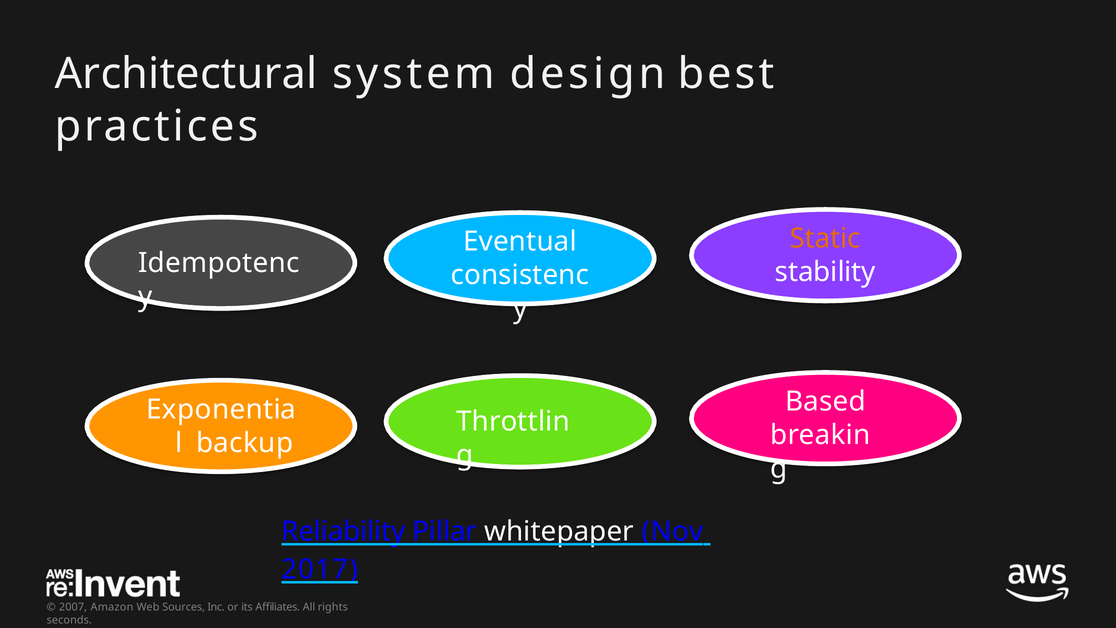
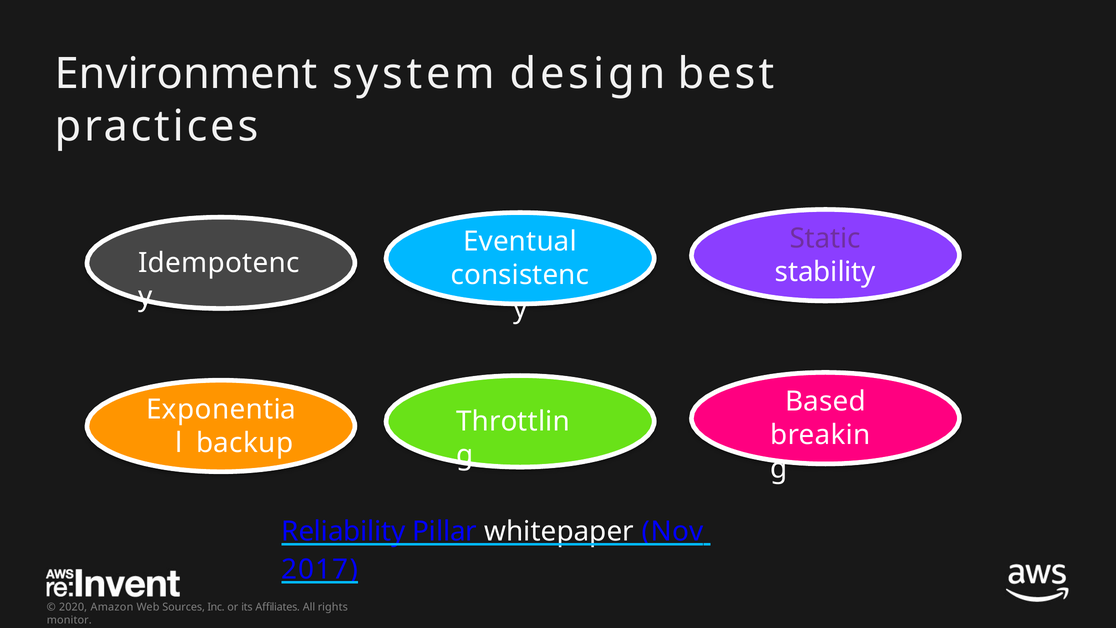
Architectural: Architectural -> Environment
Static colour: orange -> purple
2007: 2007 -> 2020
seconds: seconds -> monitor
